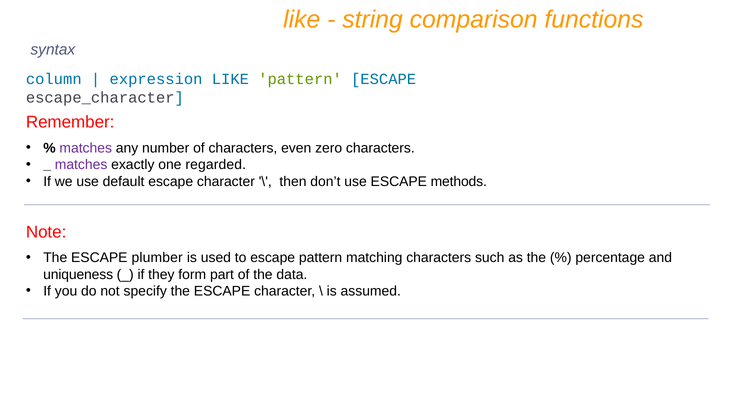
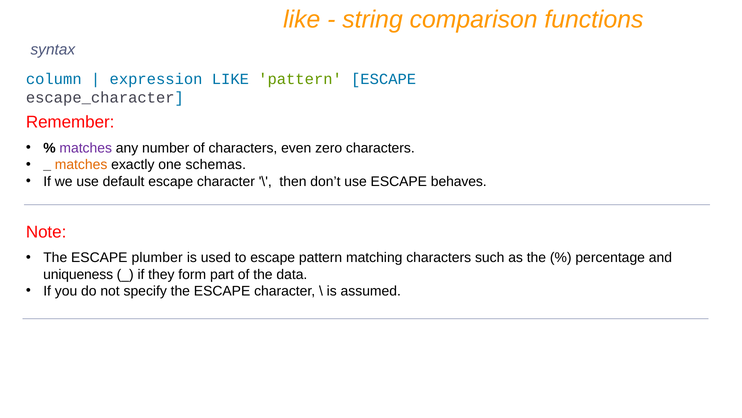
matches at (81, 164) colour: purple -> orange
regarded: regarded -> schemas
methods: methods -> behaves
